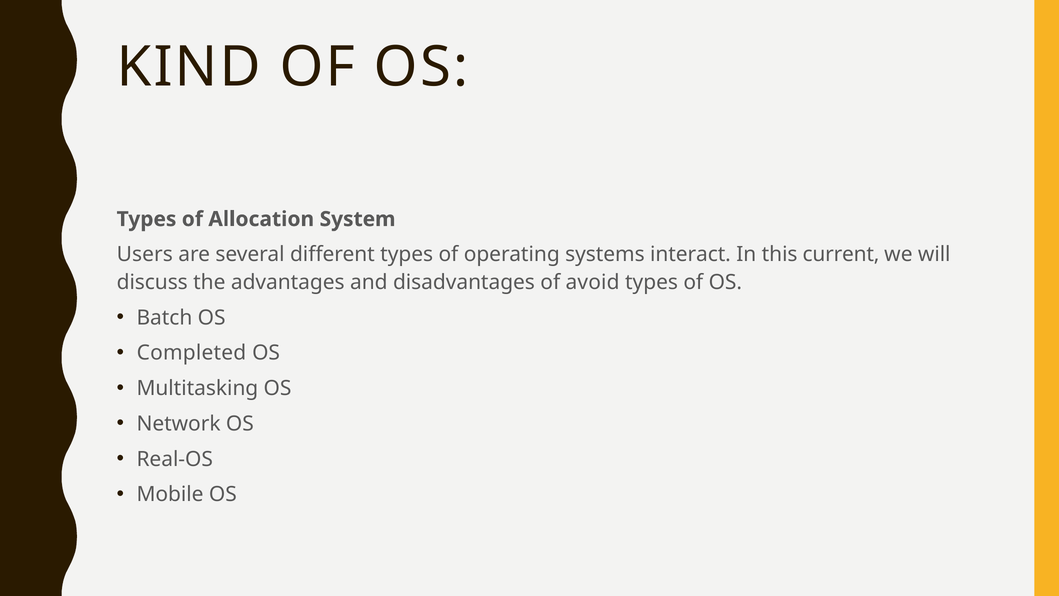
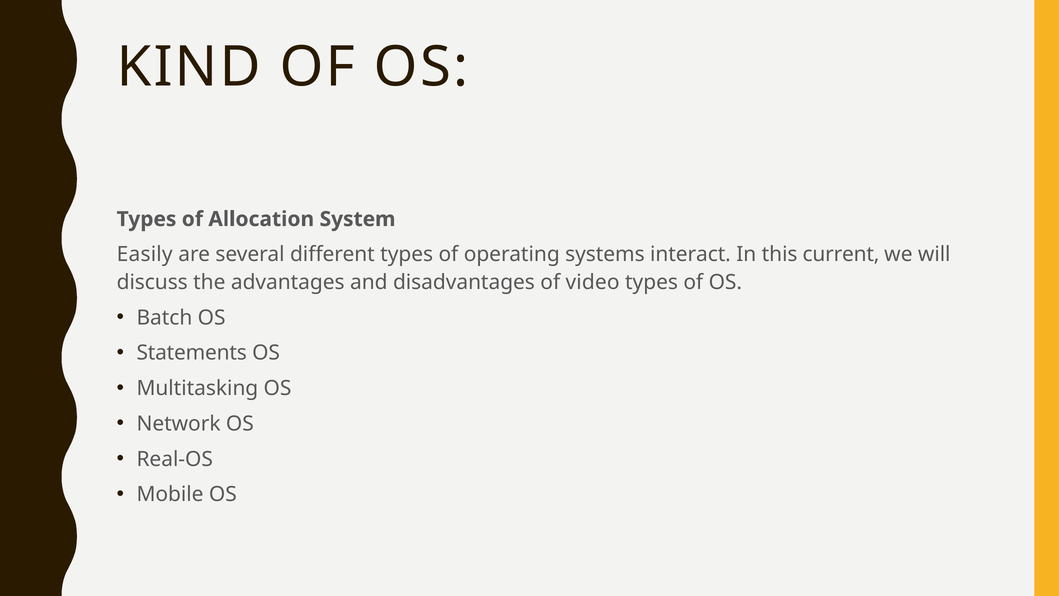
Users: Users -> Easily
avoid: avoid -> video
Completed: Completed -> Statements
